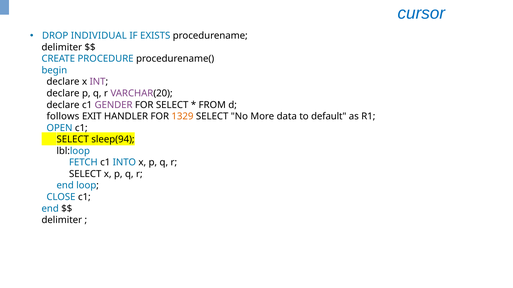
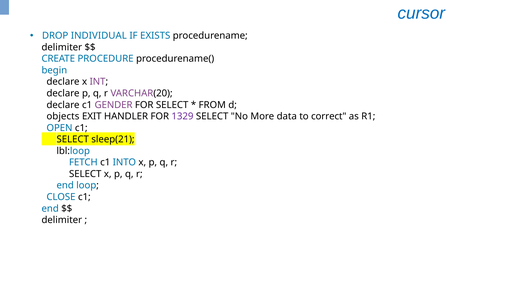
follows: follows -> objects
1329 colour: orange -> purple
default: default -> correct
sleep(94: sleep(94 -> sleep(21
